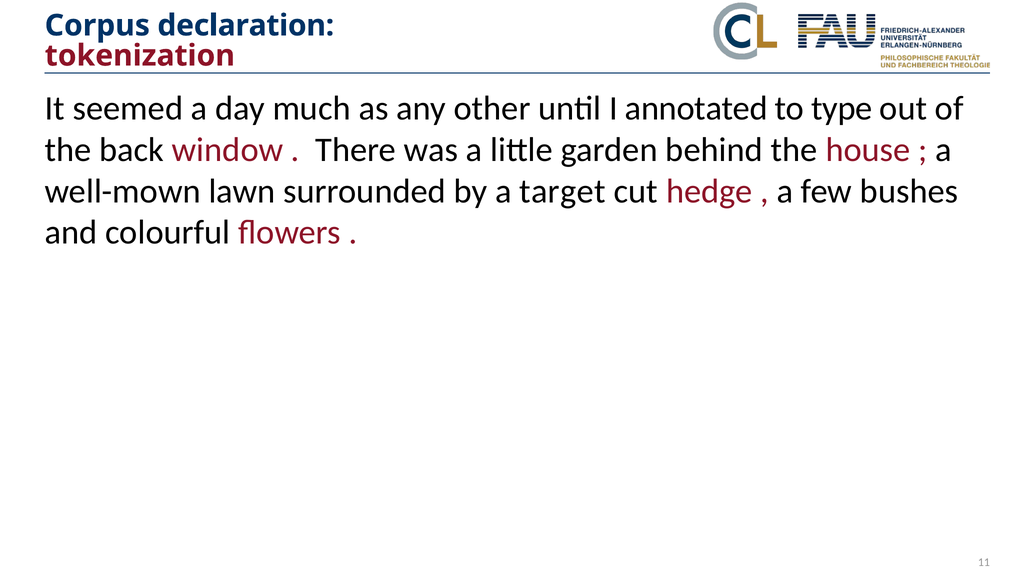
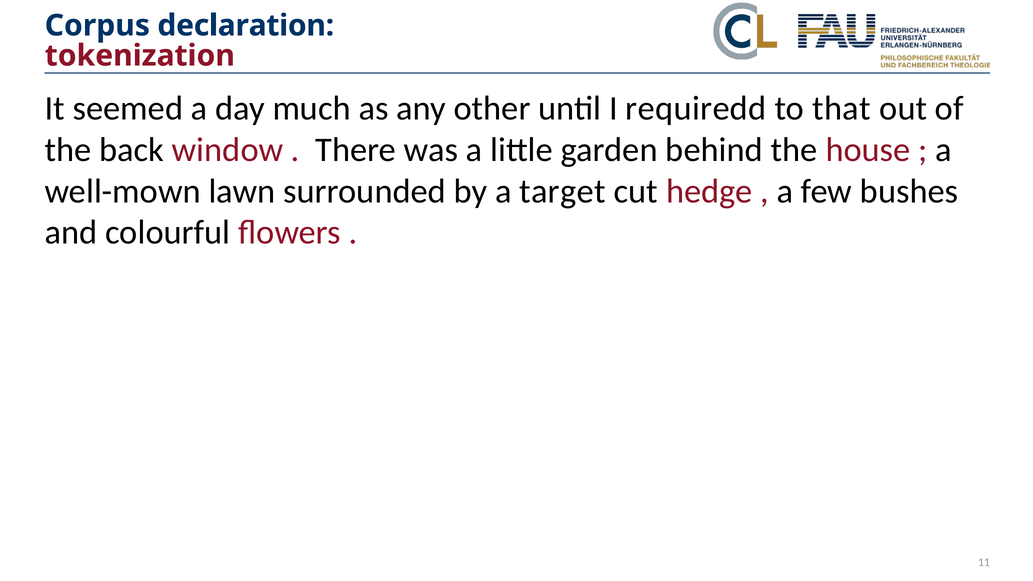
annotated: annotated -> requiredd
type: type -> that
